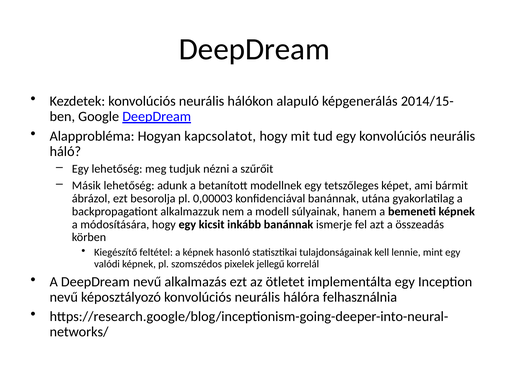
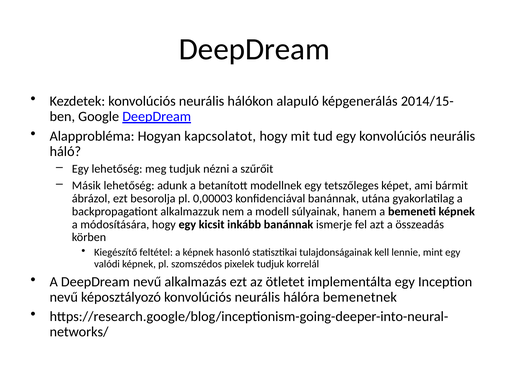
pixelek jellegű: jellegű -> tudjuk
felhasználnia: felhasználnia -> bemenetnek
